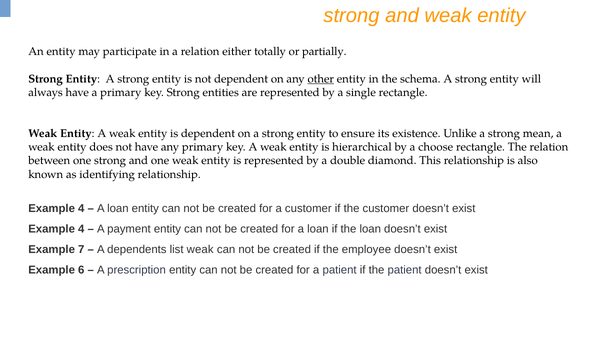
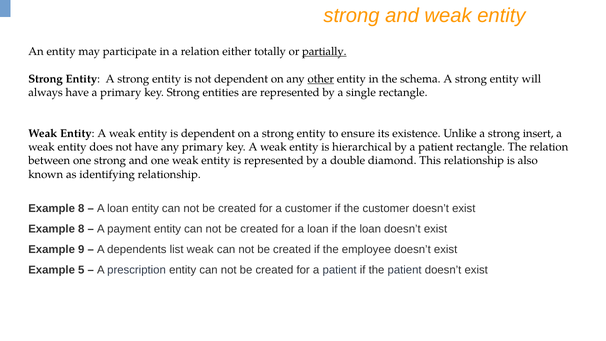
partially underline: none -> present
mean: mean -> insert
by a choose: choose -> patient
4 at (81, 209): 4 -> 8
4 at (81, 229): 4 -> 8
7: 7 -> 9
6: 6 -> 5
